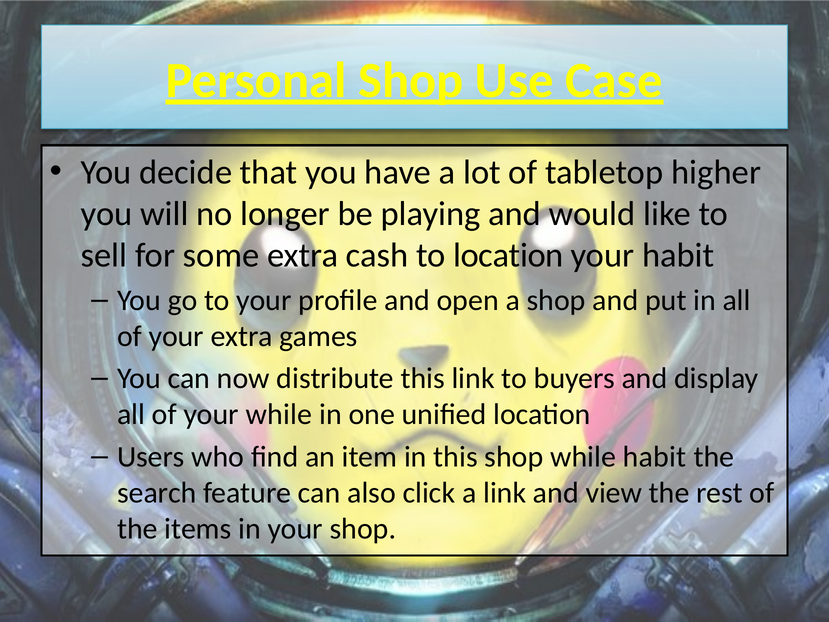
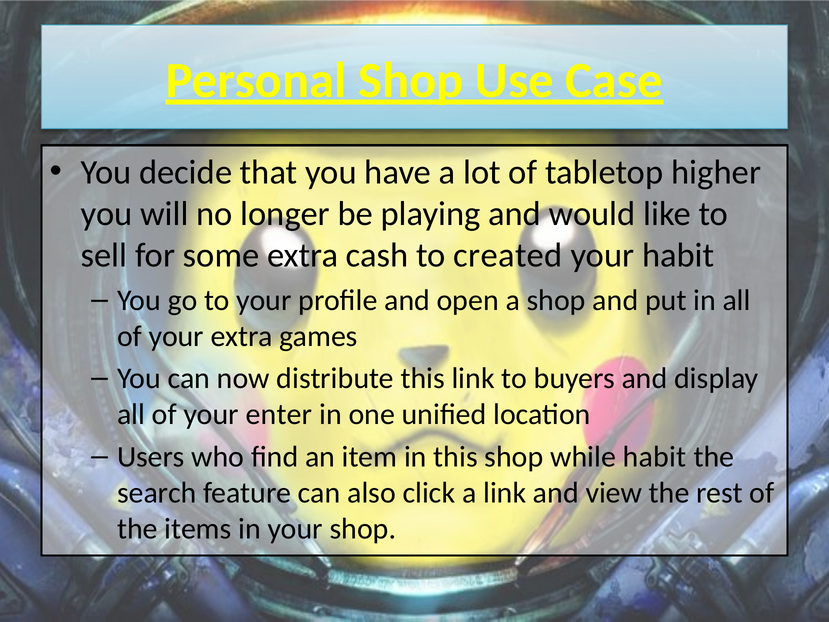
to location: location -> created
your while: while -> enter
